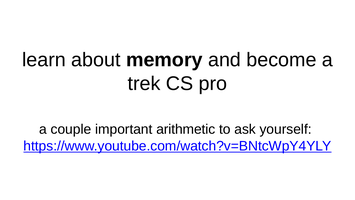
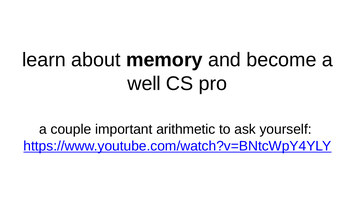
trek: trek -> well
